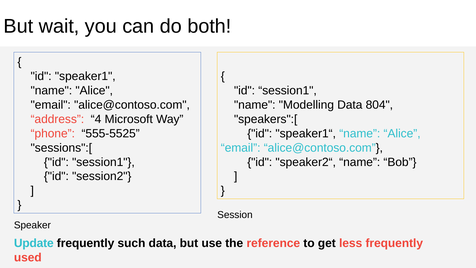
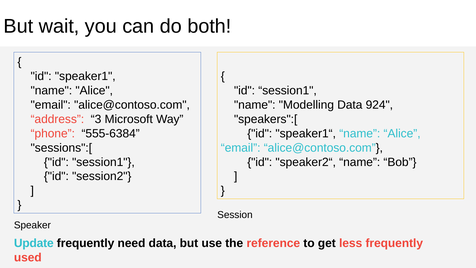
804: 804 -> 924
4: 4 -> 3
555-5525: 555-5525 -> 555-6384
such: such -> need
